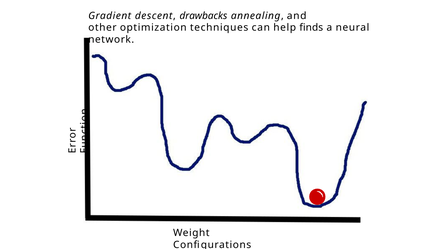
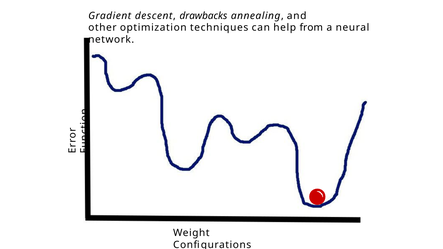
finds: finds -> from
